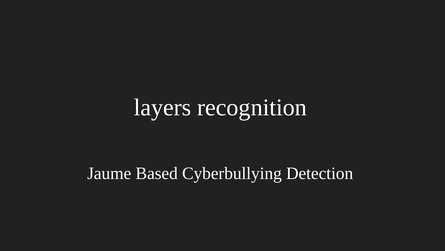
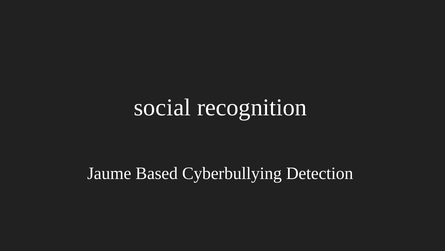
layers: layers -> social
